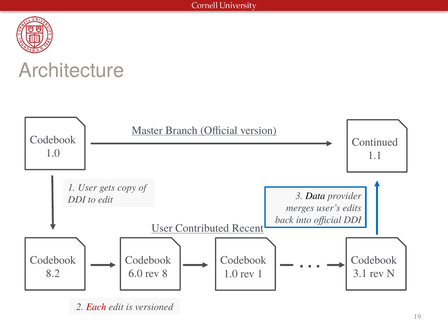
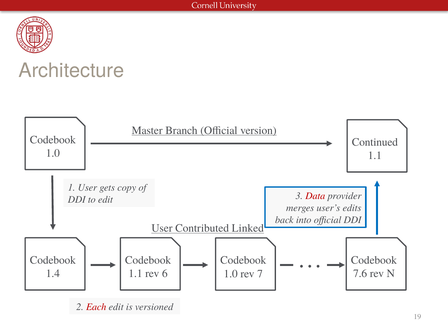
Data colour: black -> red
Recent: Recent -> Linked
8.2: 8.2 -> 1.4
6.0 at (135, 274): 6.0 -> 1.1
8: 8 -> 6
3.1: 3.1 -> 7.6
rev 1: 1 -> 7
